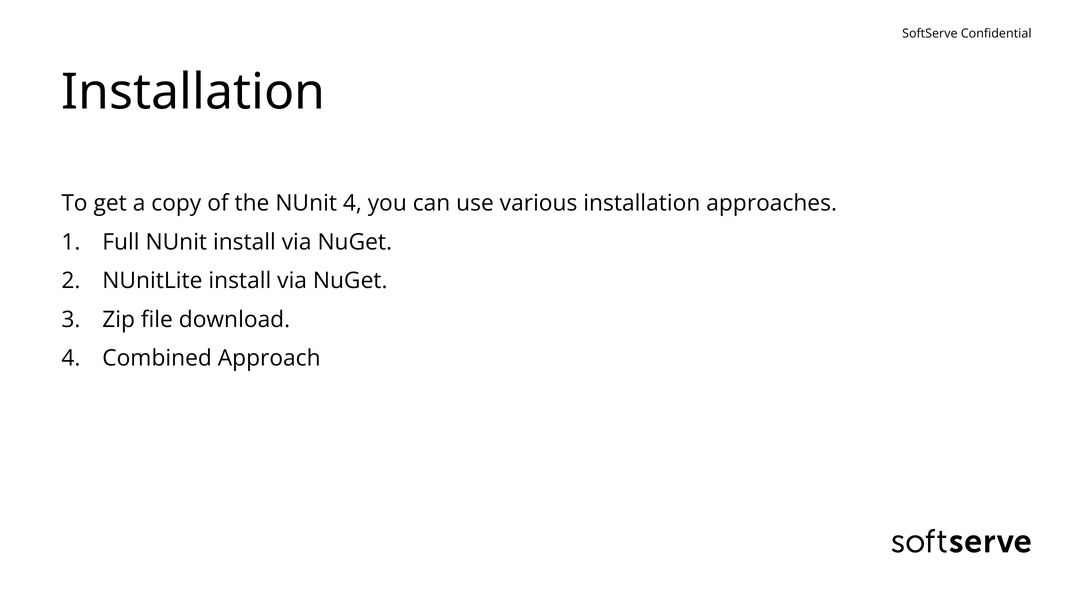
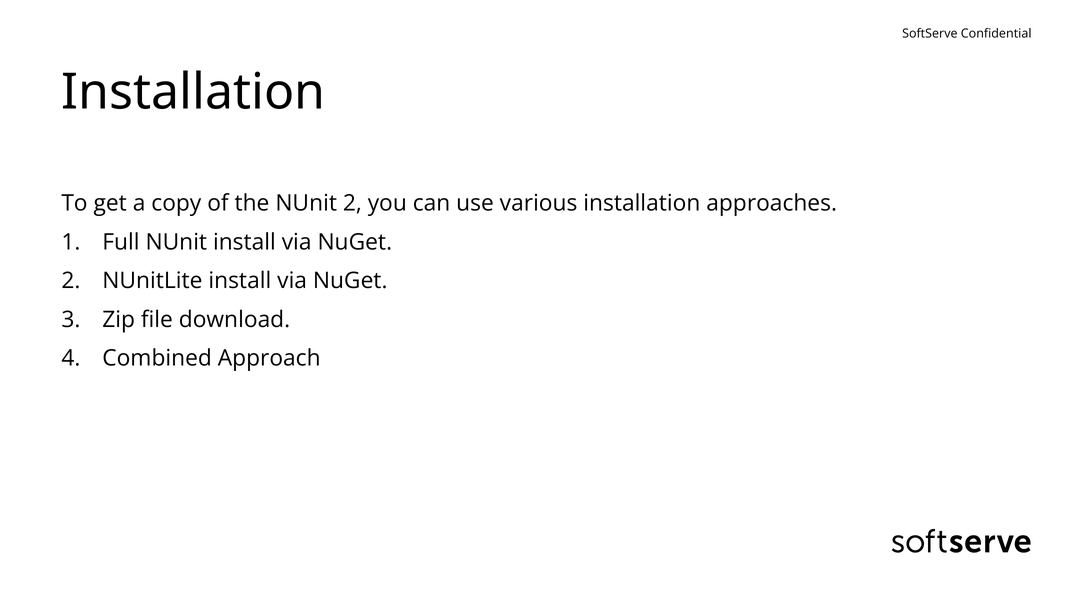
NUnit 4: 4 -> 2
